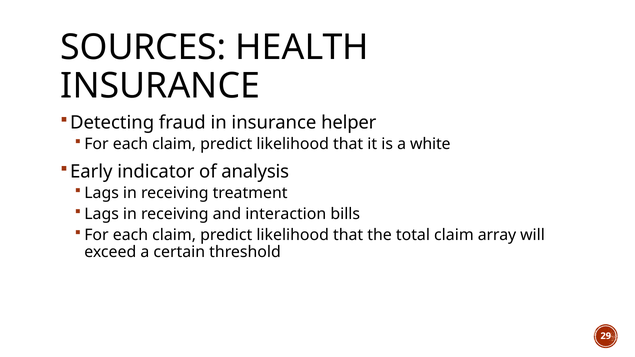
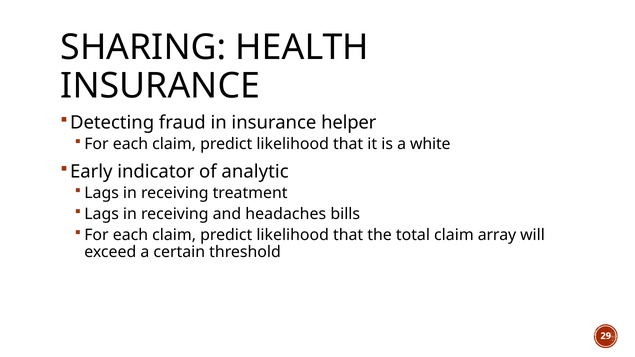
SOURCES: SOURCES -> SHARING
analysis: analysis -> analytic
interaction: interaction -> headaches
